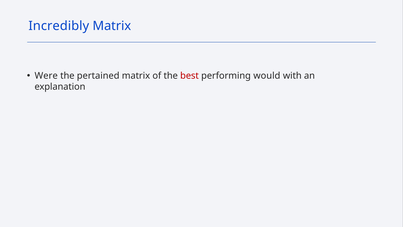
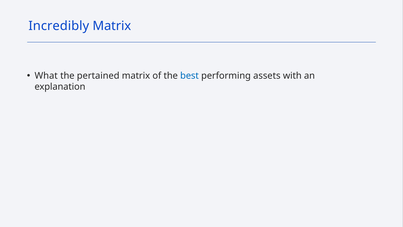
Were: Were -> What
best colour: red -> blue
would: would -> assets
